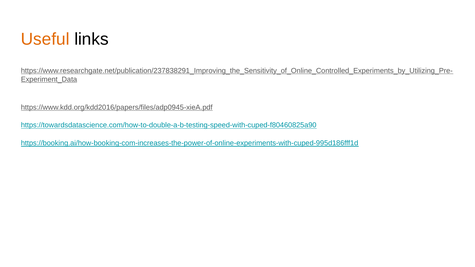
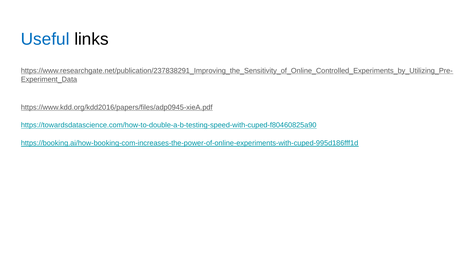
Useful colour: orange -> blue
